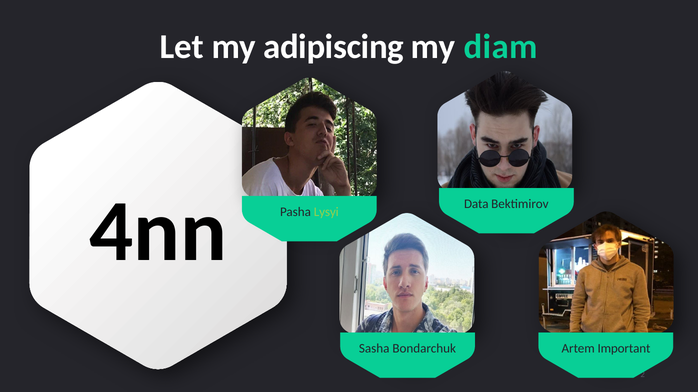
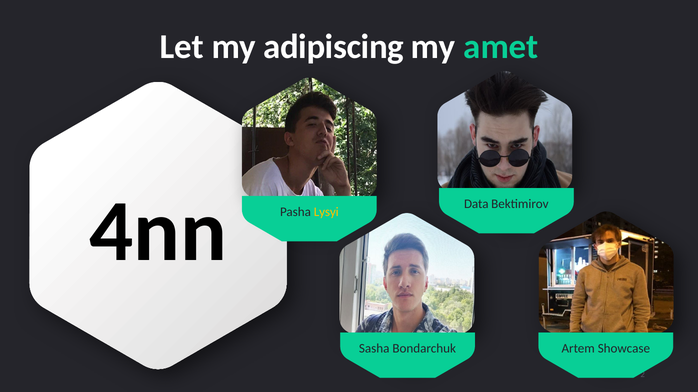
diam: diam -> amet
Lysyi colour: light green -> yellow
Important: Important -> Showcase
